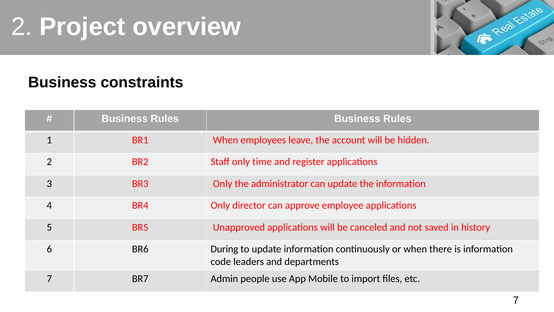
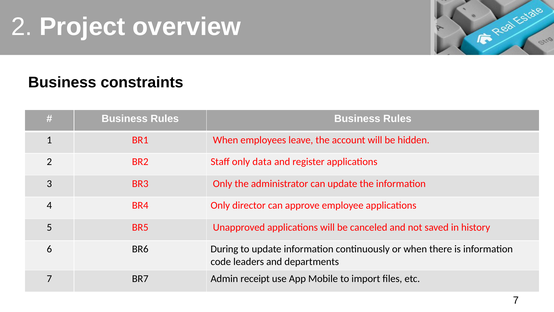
time: time -> data
people: people -> receipt
